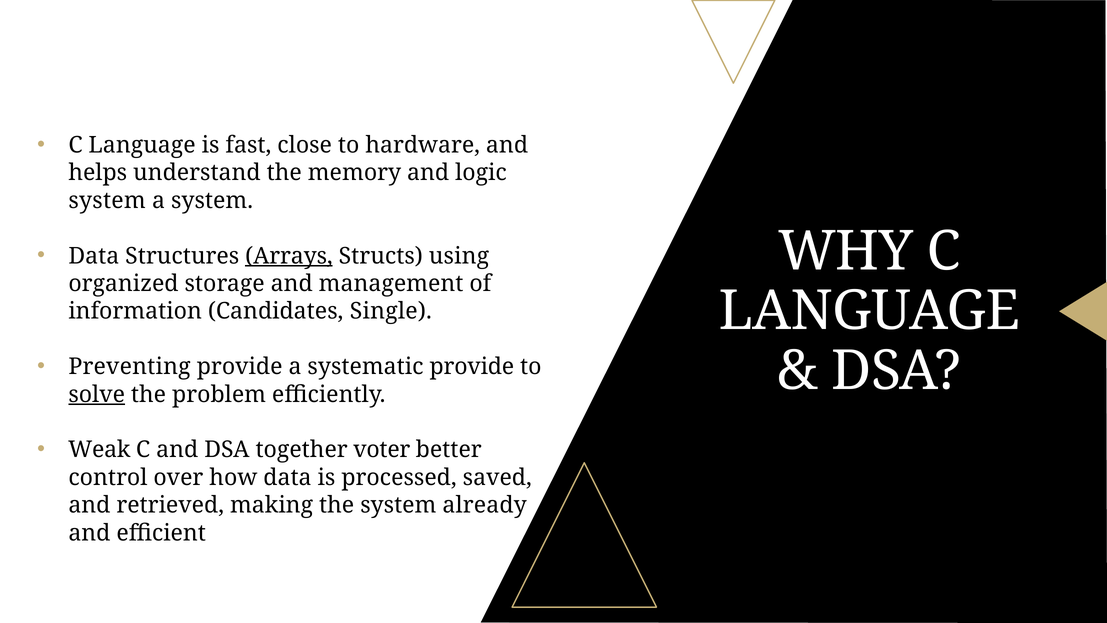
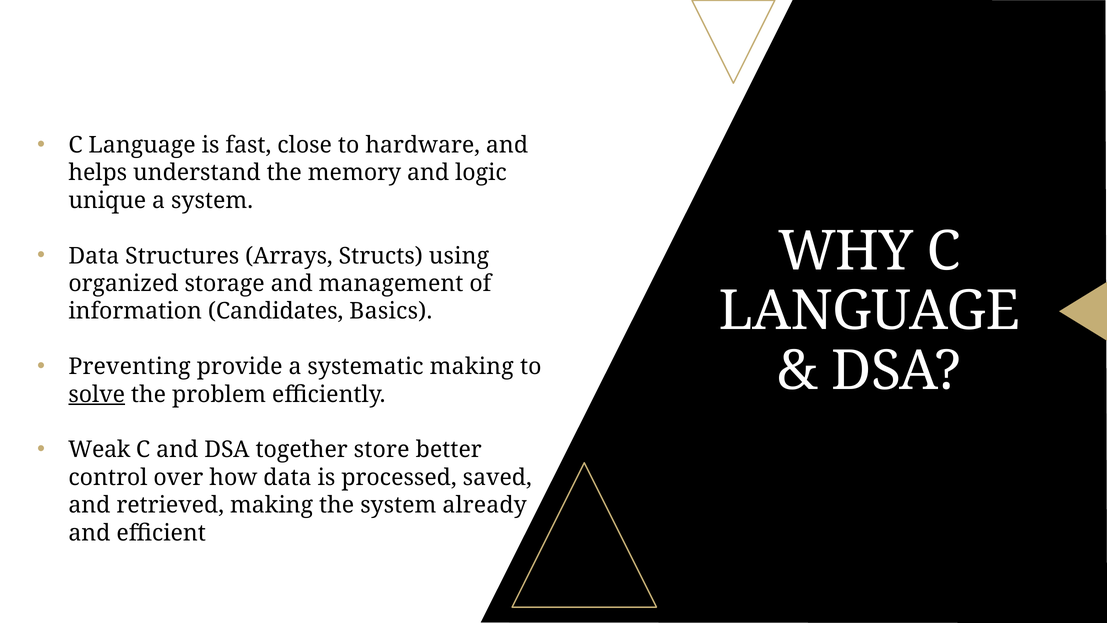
system at (107, 200): system -> unique
Arrays underline: present -> none
Single: Single -> Basics
systematic provide: provide -> making
voter: voter -> store
